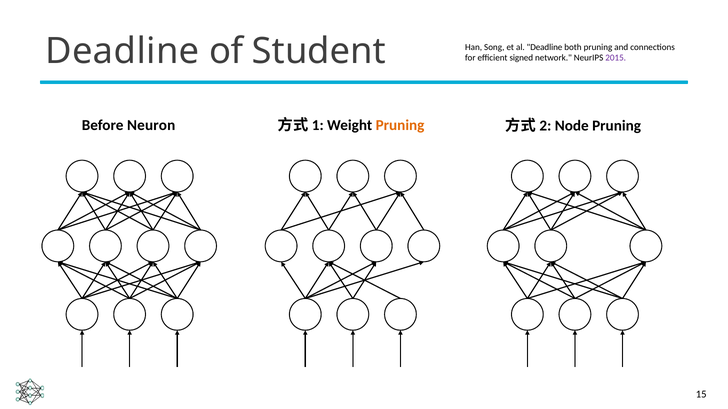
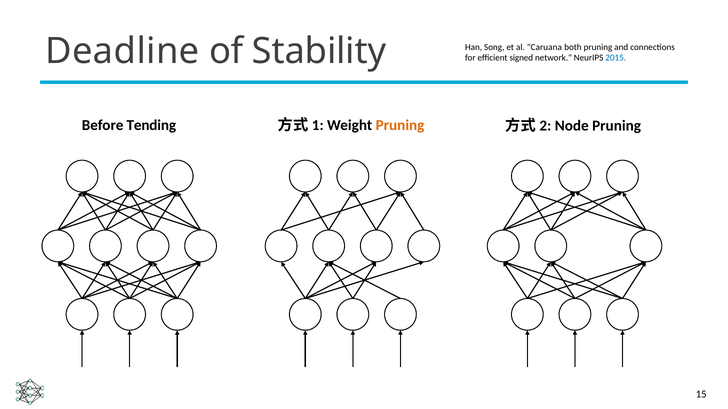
Student: Student -> Stability
al Deadline: Deadline -> Caruana
2015 colour: purple -> blue
Neuron: Neuron -> Tending
